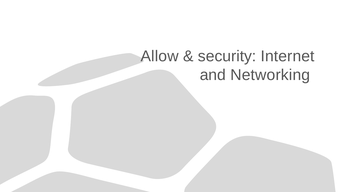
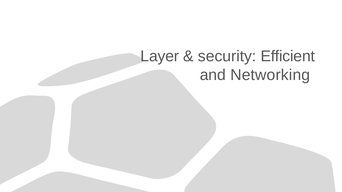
Allow: Allow -> Layer
Internet: Internet -> Efficient
